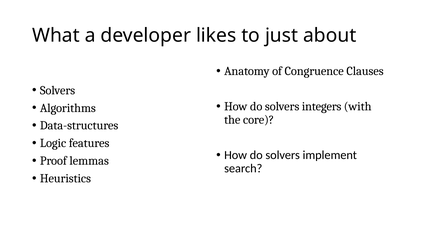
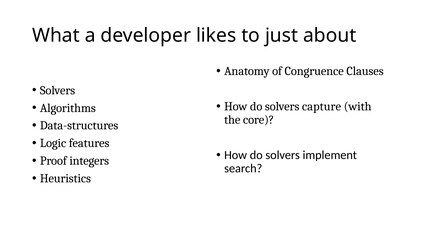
integers: integers -> capture
lemmas: lemmas -> integers
